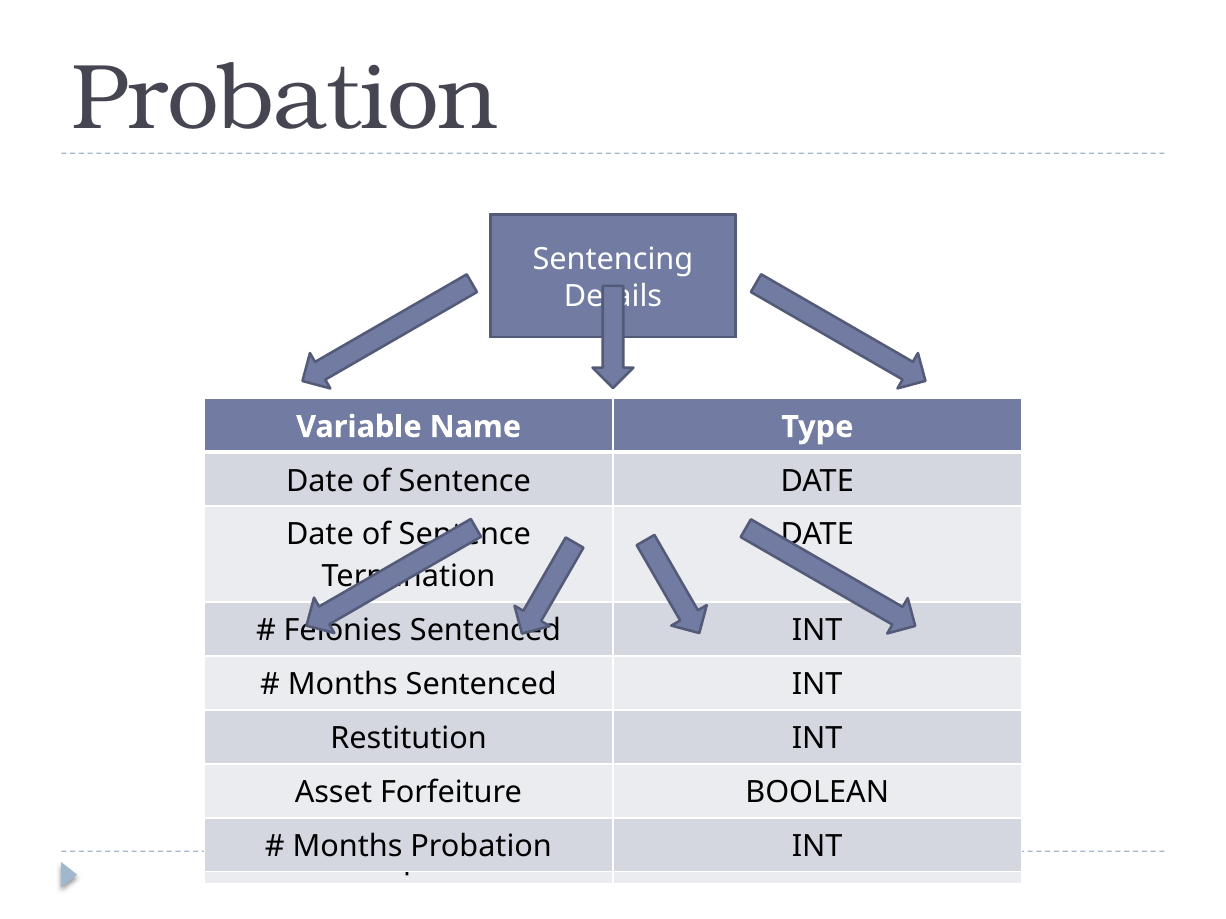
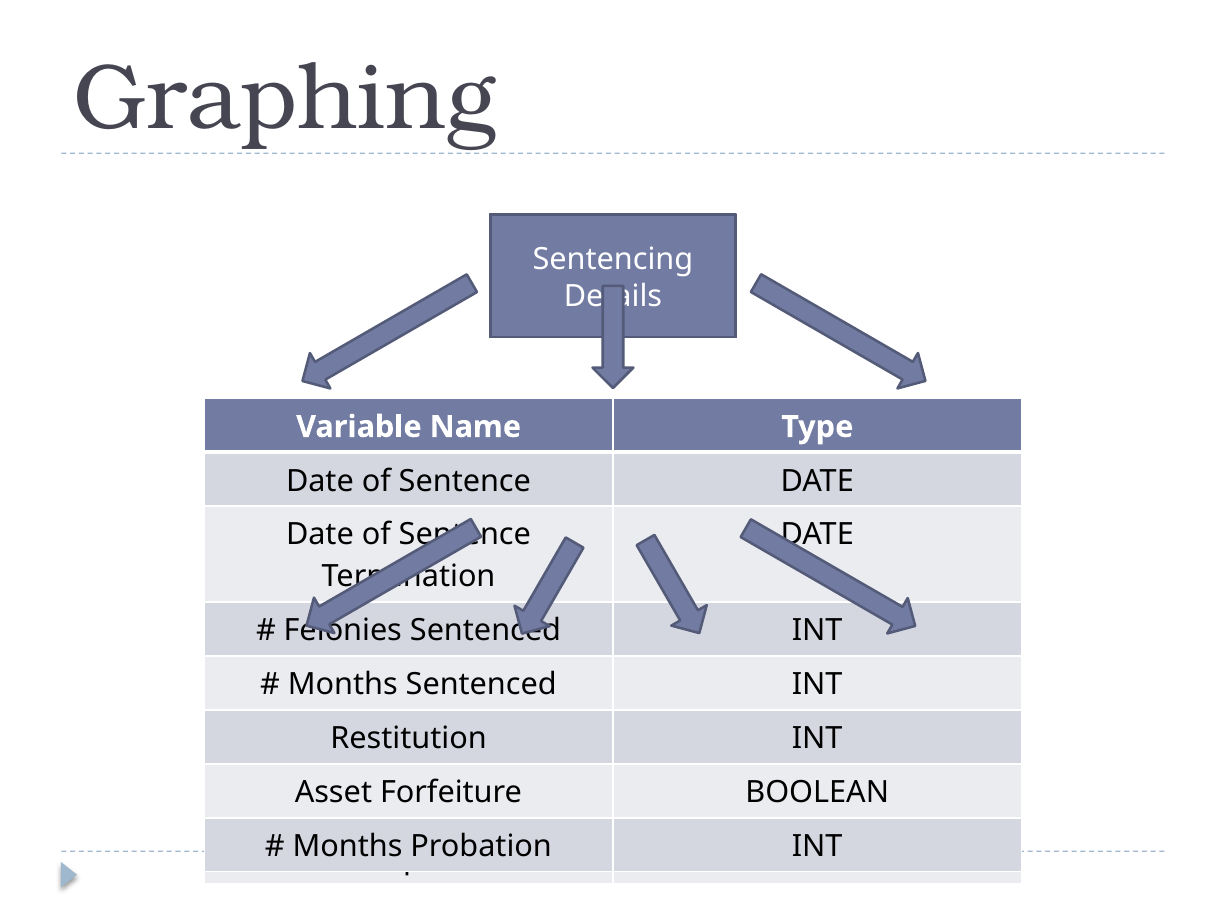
Probation at (285, 98): Probation -> Graphing
